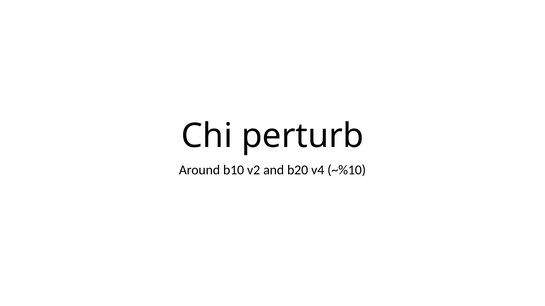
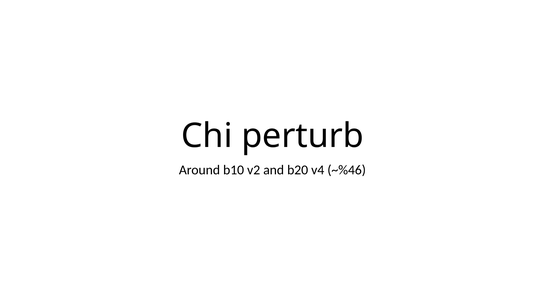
~%10: ~%10 -> ~%46
